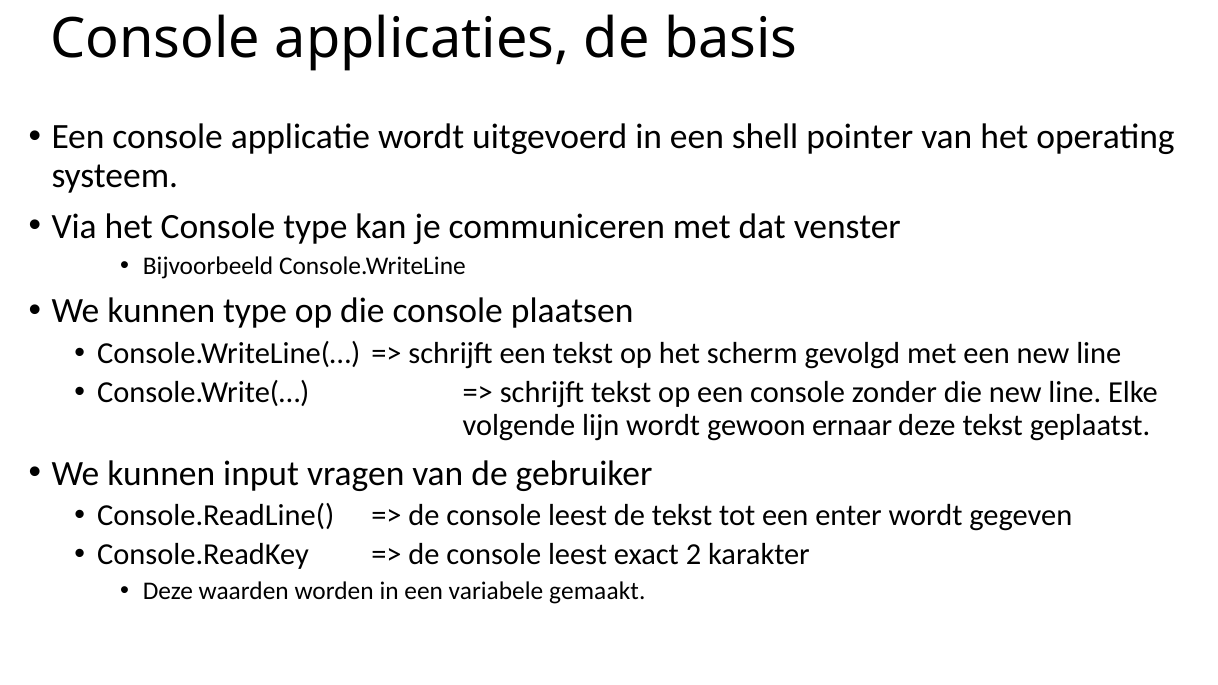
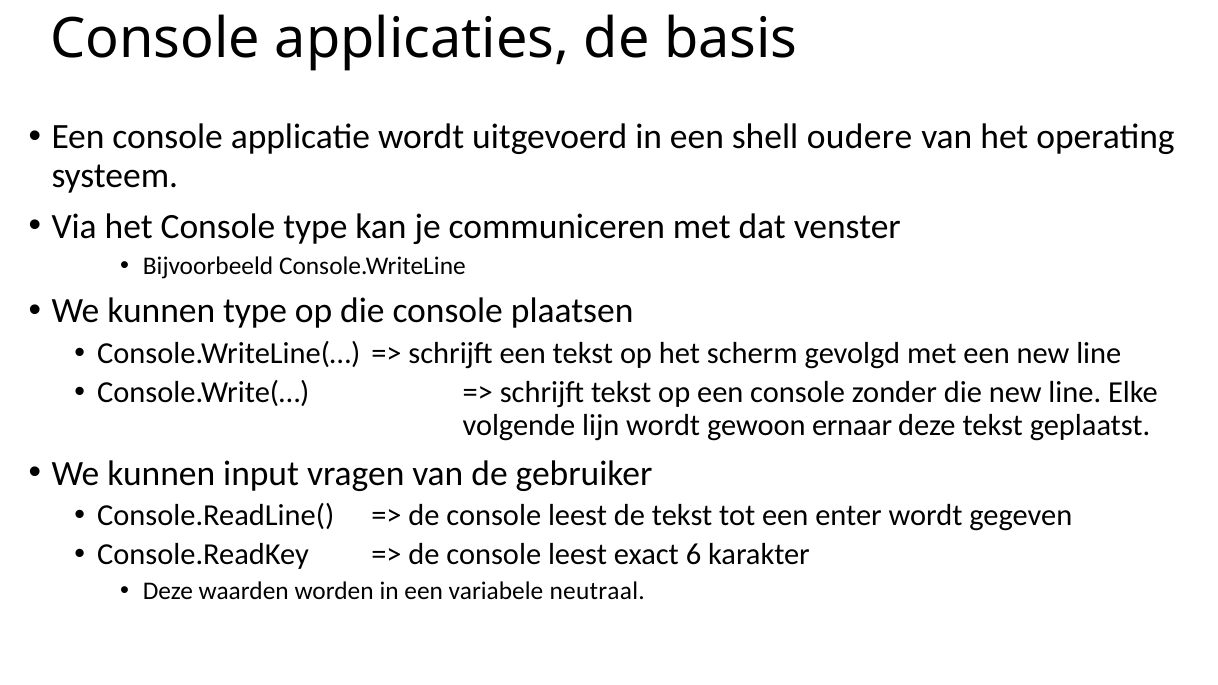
pointer: pointer -> oudere
2: 2 -> 6
gemaakt: gemaakt -> neutraal
